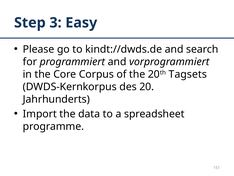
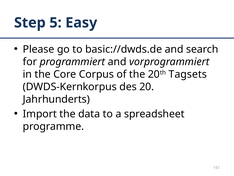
3: 3 -> 5
kindt://dwds.de: kindt://dwds.de -> basic://dwds.de
